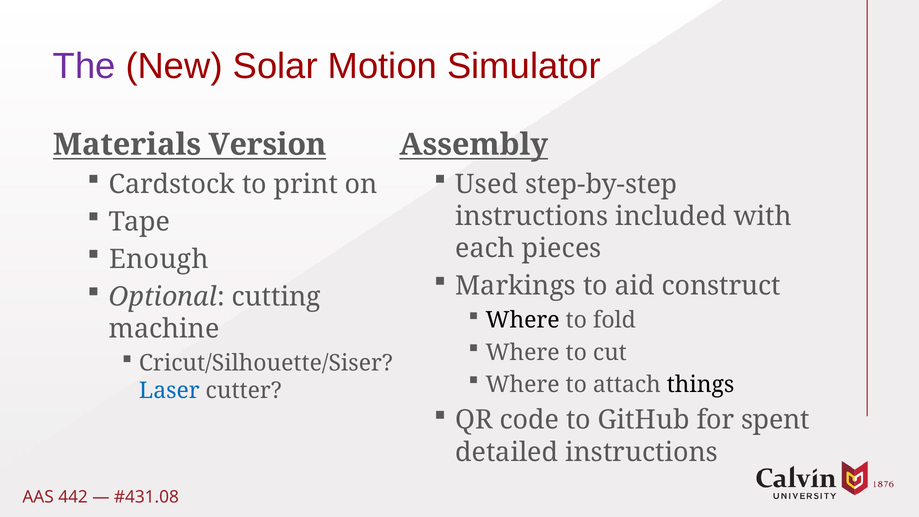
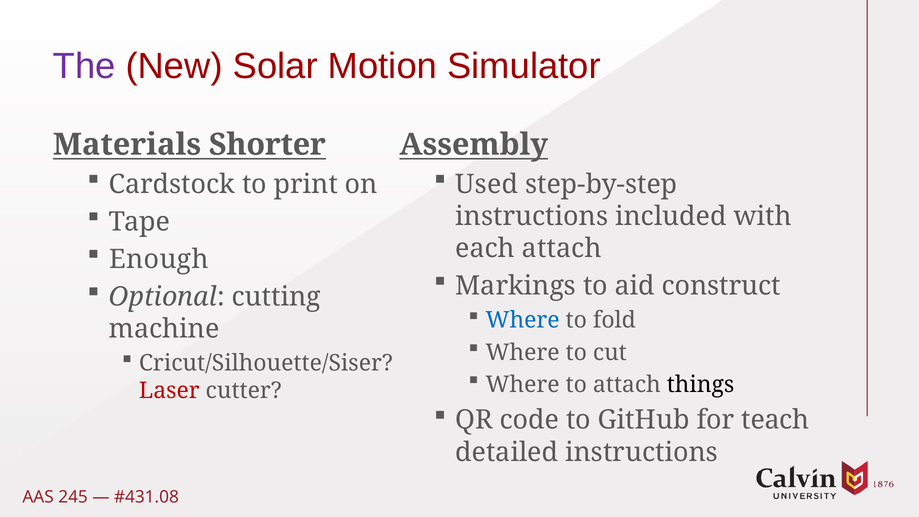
Version: Version -> Shorter
each pieces: pieces -> attach
Where at (523, 320) colour: black -> blue
Laser colour: blue -> red
spent: spent -> teach
442: 442 -> 245
